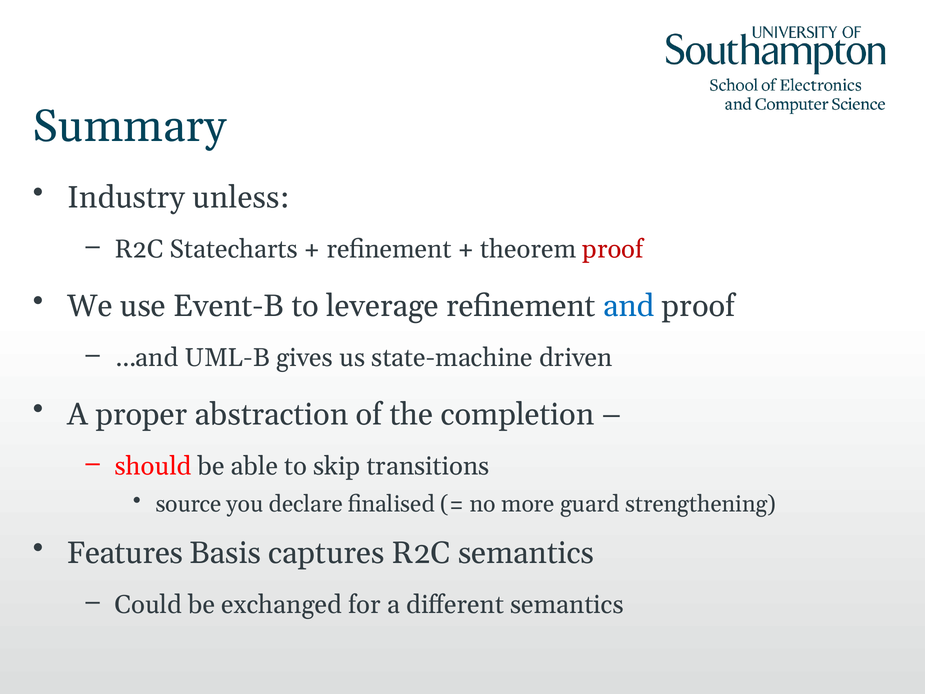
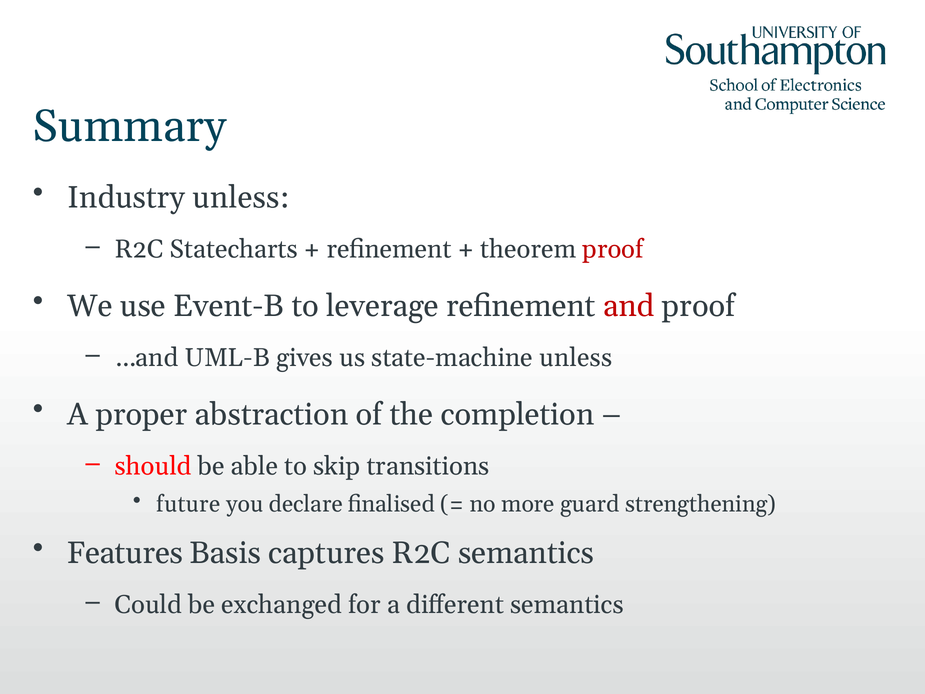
and colour: blue -> red
state-machine driven: driven -> unless
source: source -> future
